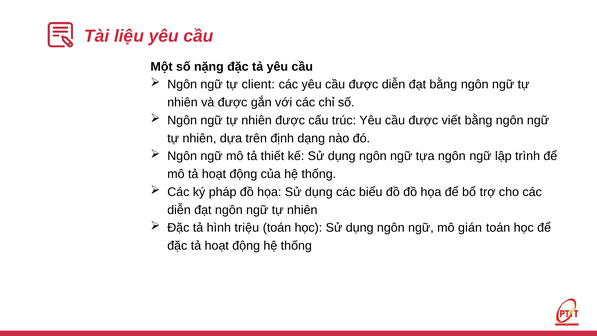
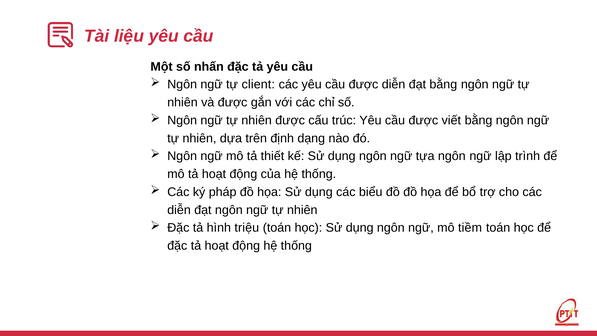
nặng: nặng -> nhấn
gián: gián -> tiềm
